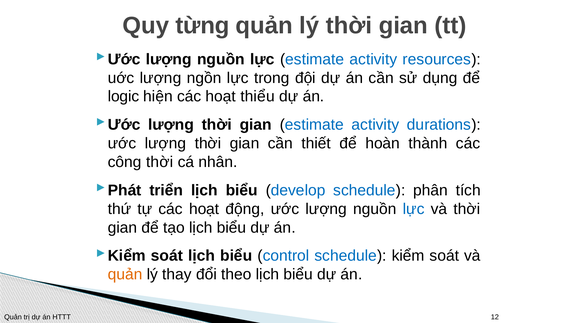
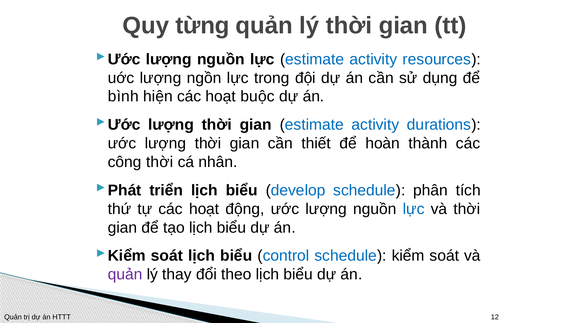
logic: logic -> bình
thiểu: thiểu -> buộc
quản at (125, 275) colour: orange -> purple
